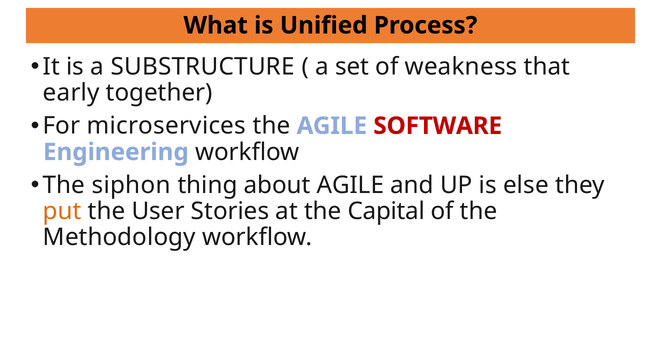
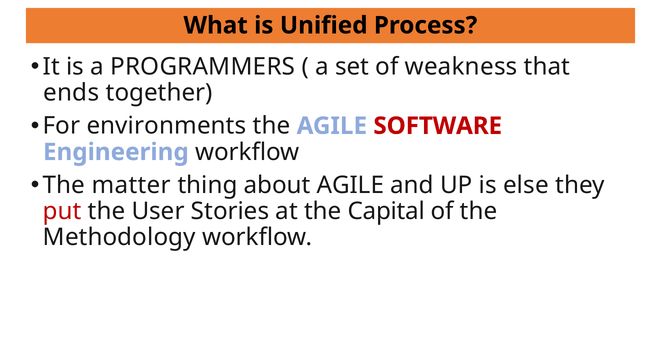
SUBSTRUCTURE: SUBSTRUCTURE -> PROGRAMMERS
early: early -> ends
microservices: microservices -> environments
siphon: siphon -> matter
put colour: orange -> red
